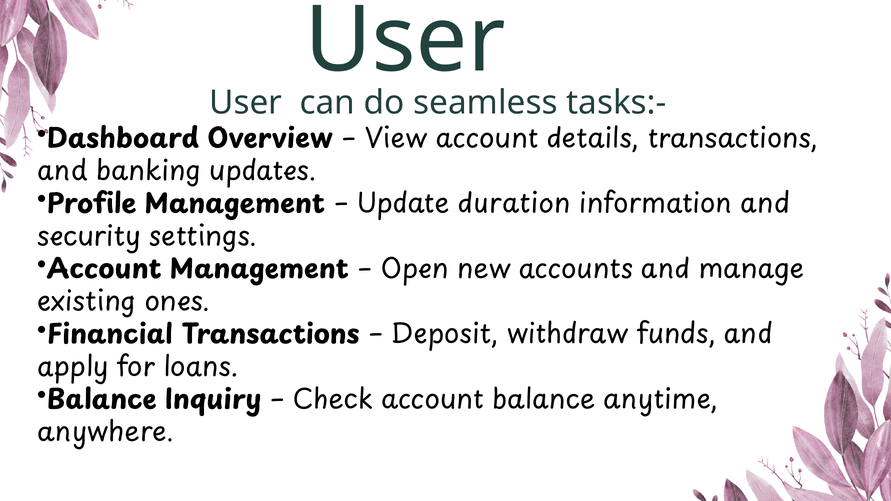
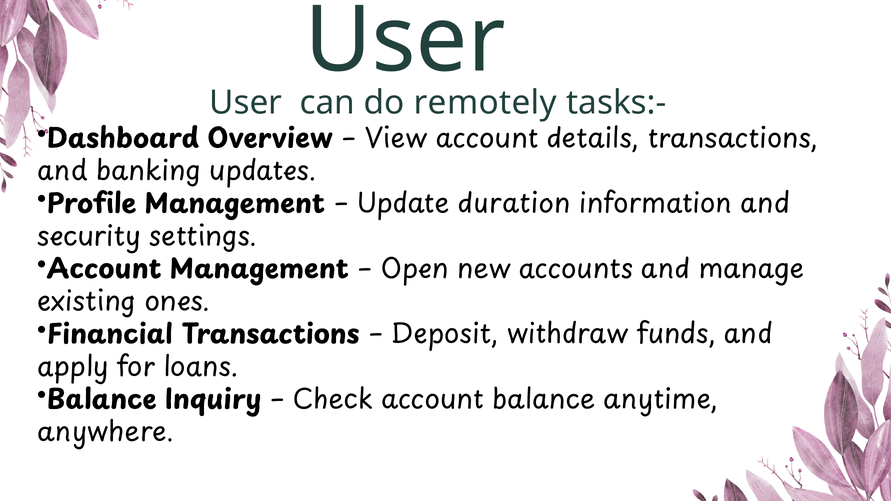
seamless: seamless -> remotely
